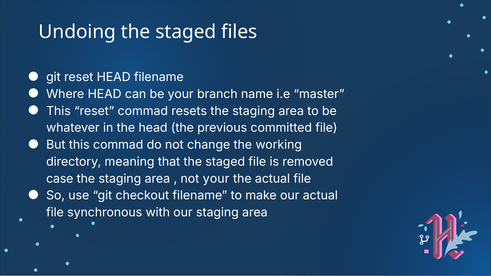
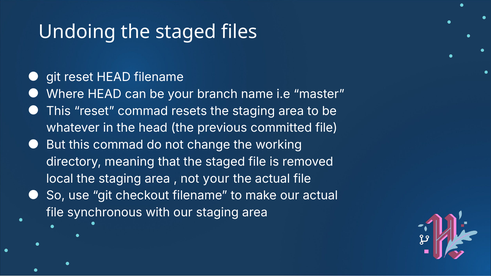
case: case -> local
